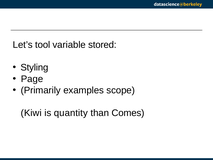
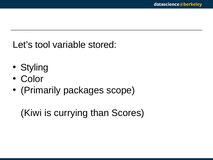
Page: Page -> Color
examples: examples -> packages
quantity: quantity -> currying
Comes: Comes -> Scores
